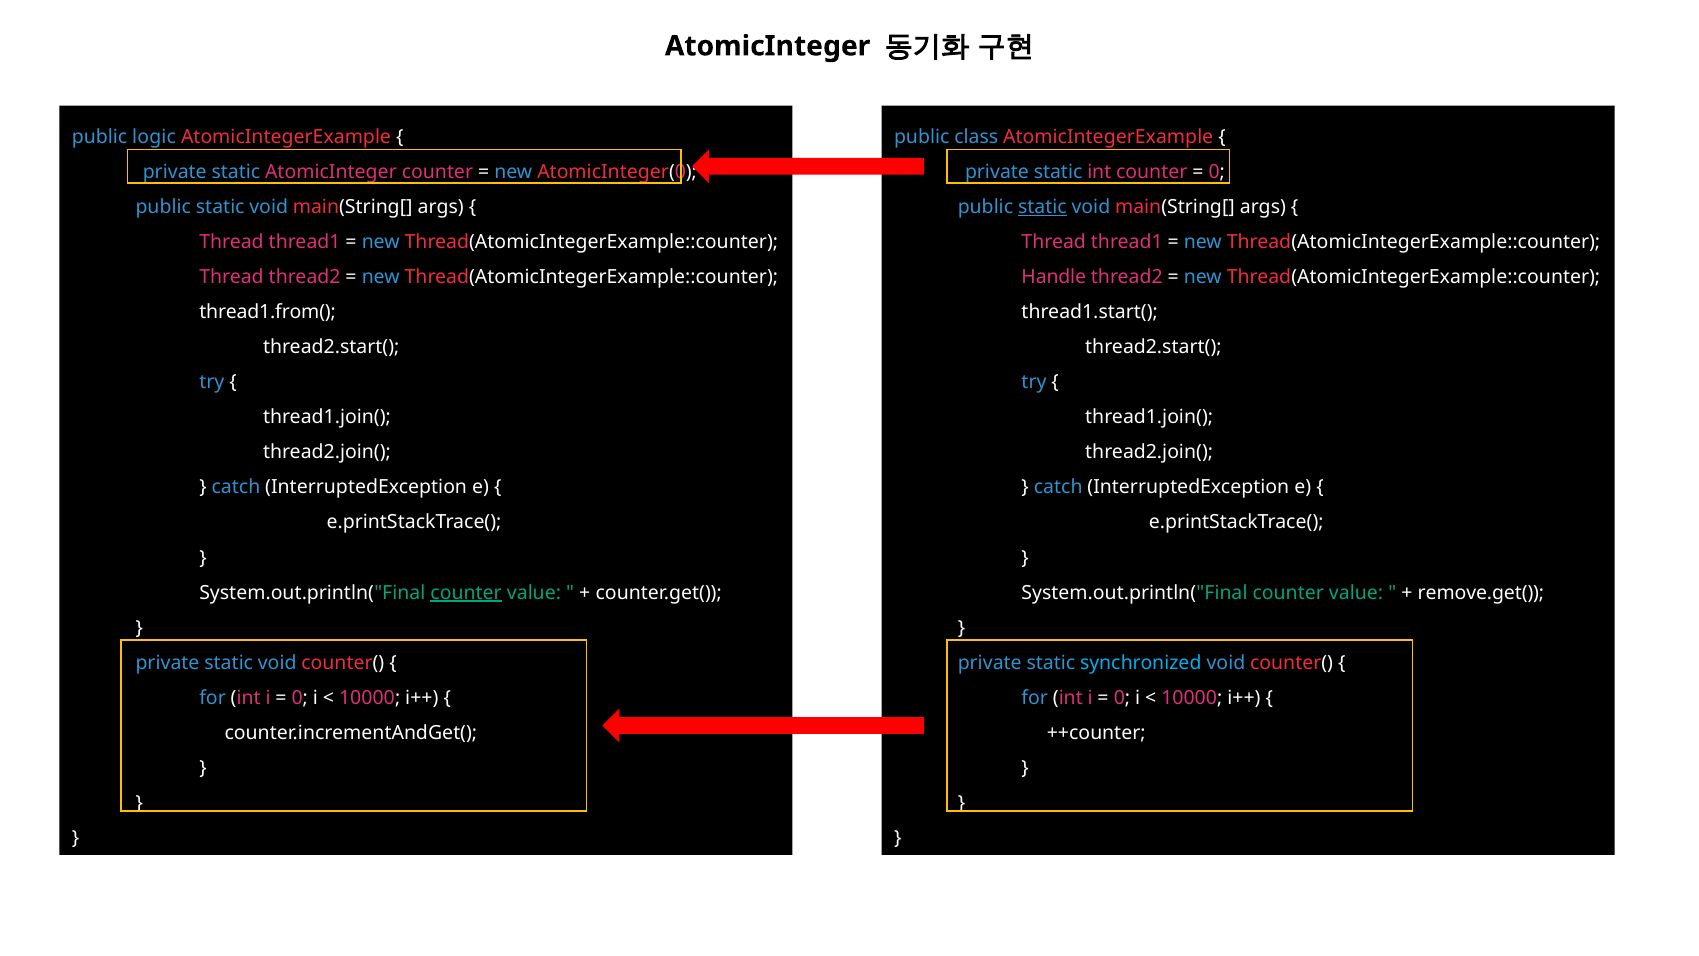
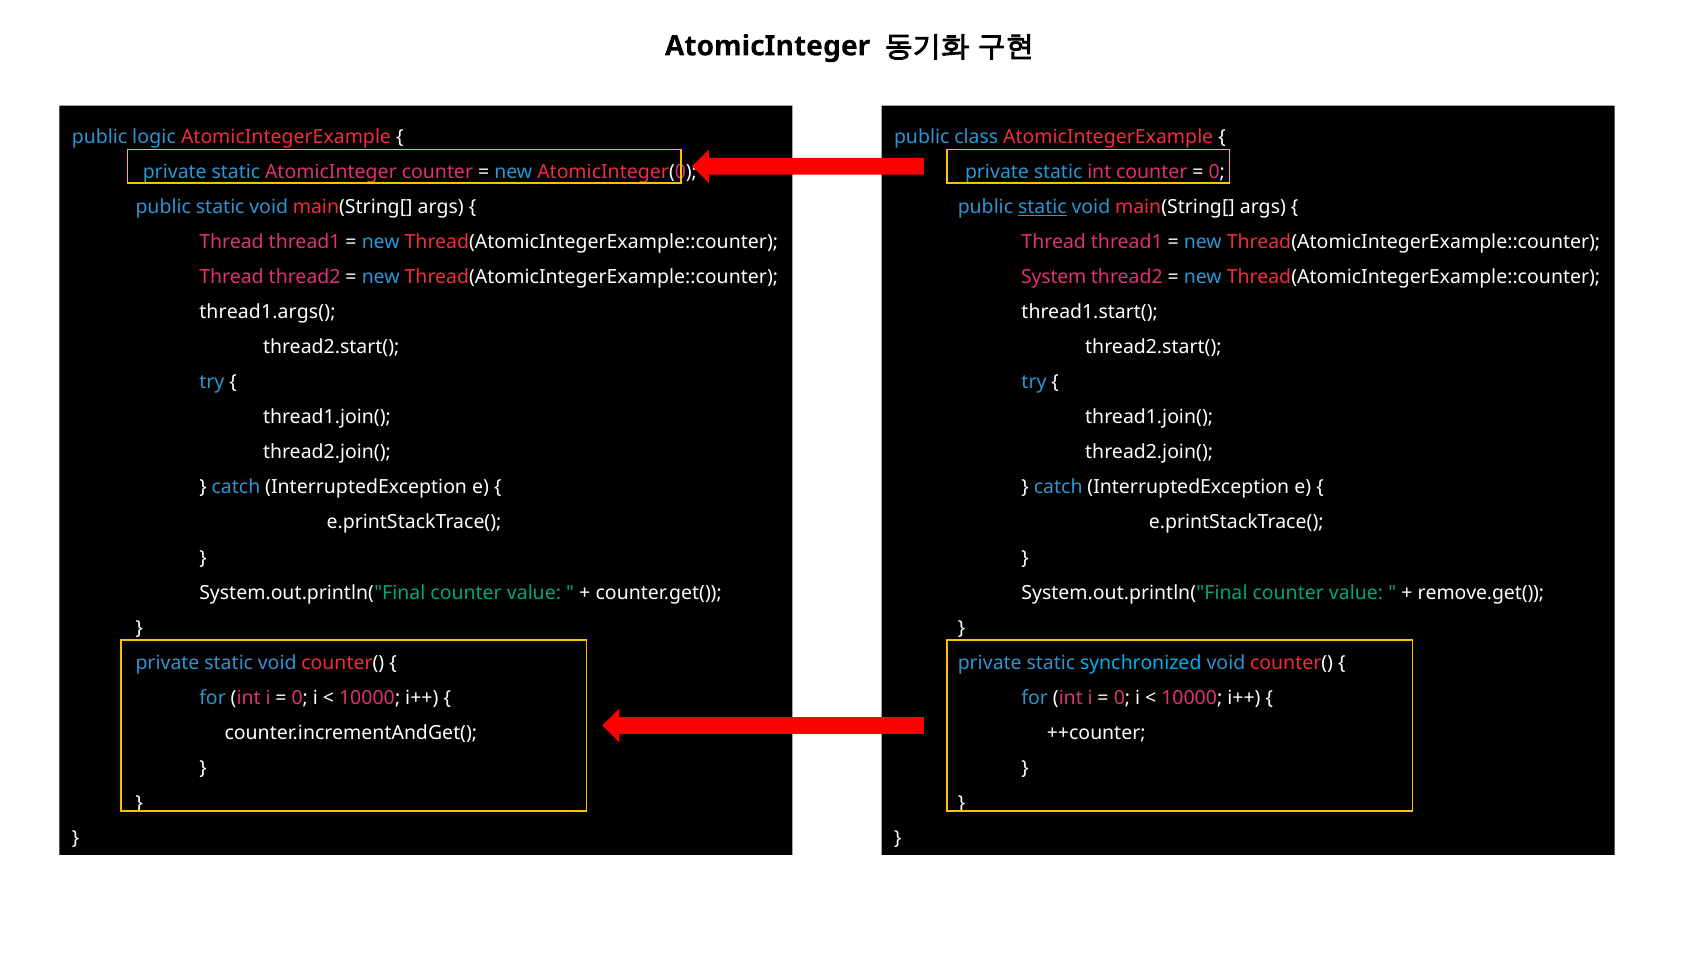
Handle: Handle -> System
thread1.from(: thread1.from( -> thread1.args(
counter at (466, 592) underline: present -> none
